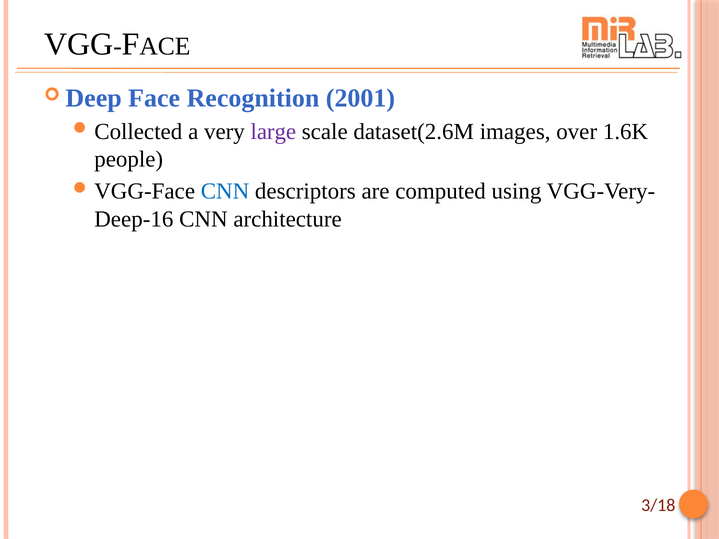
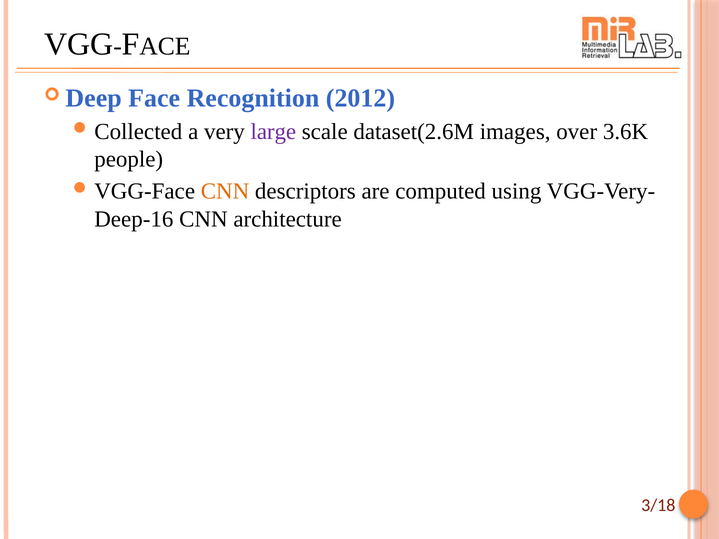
2001: 2001 -> 2012
1.6K: 1.6K -> 3.6K
CNN at (225, 192) colour: blue -> orange
